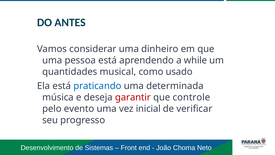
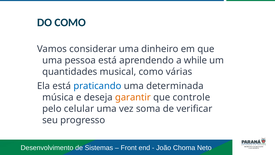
DO ANTES: ANTES -> COMO
usado: usado -> várias
garantir colour: red -> orange
evento: evento -> celular
inicial: inicial -> soma
